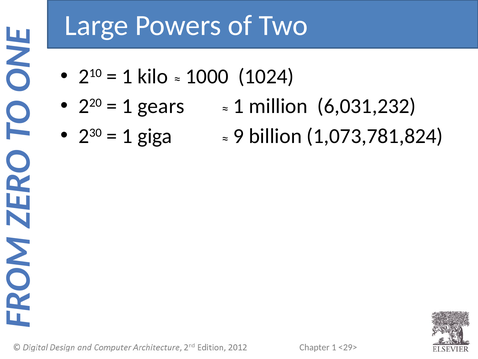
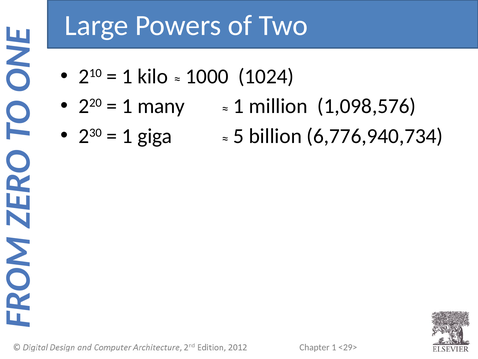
gears: gears -> many
6,031,232: 6,031,232 -> 1,098,576
9: 9 -> 5
1,073,781,824: 1,073,781,824 -> 6,776,940,734
